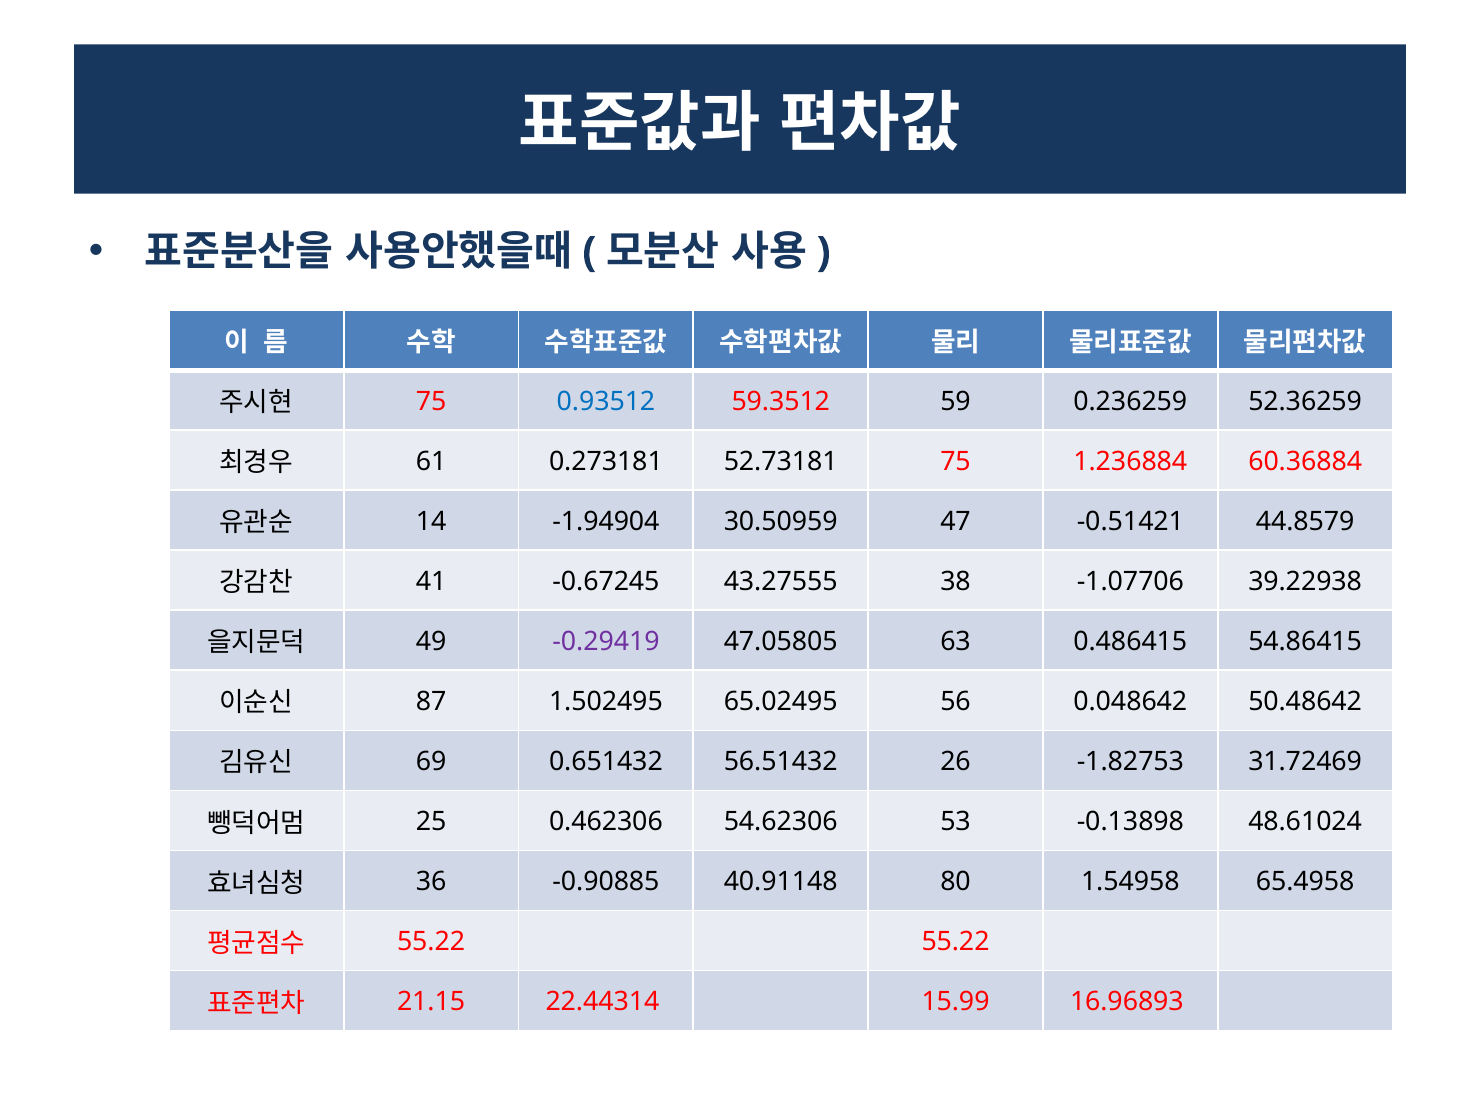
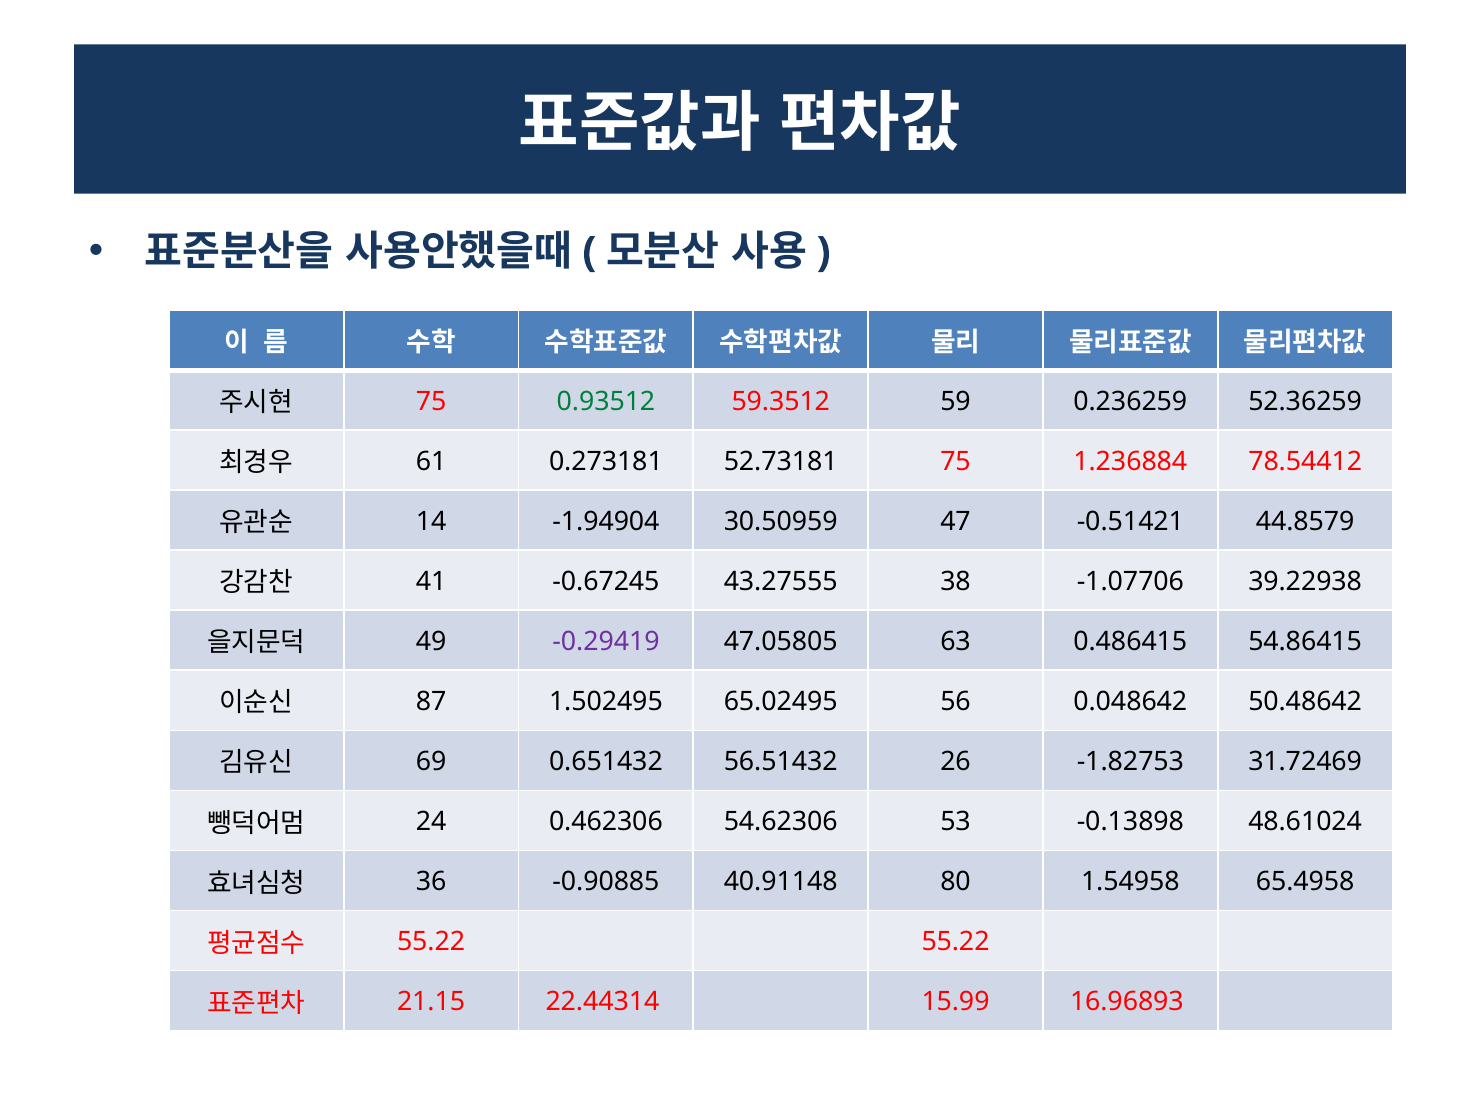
0.93512 colour: blue -> green
60.36884: 60.36884 -> 78.54412
25: 25 -> 24
